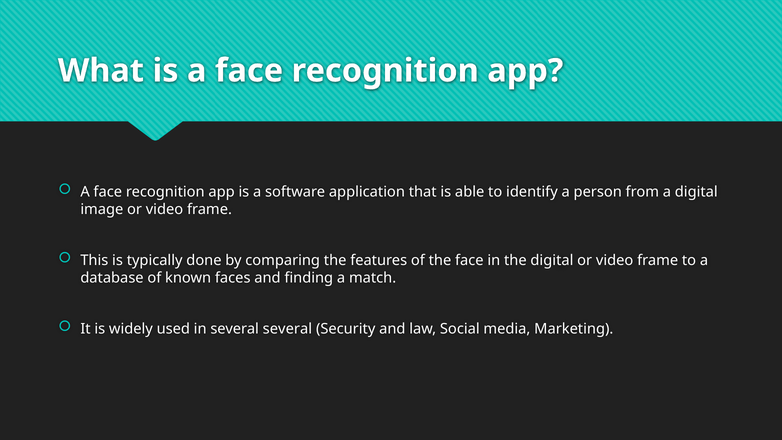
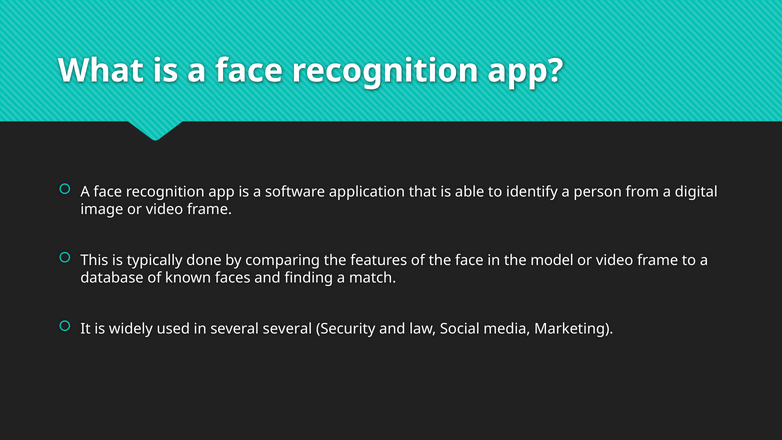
the digital: digital -> model
